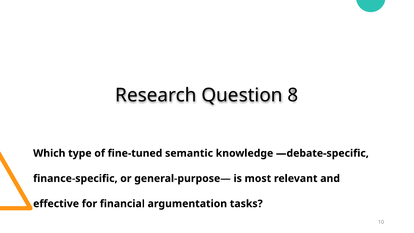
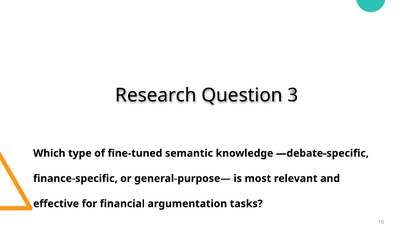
8: 8 -> 3
